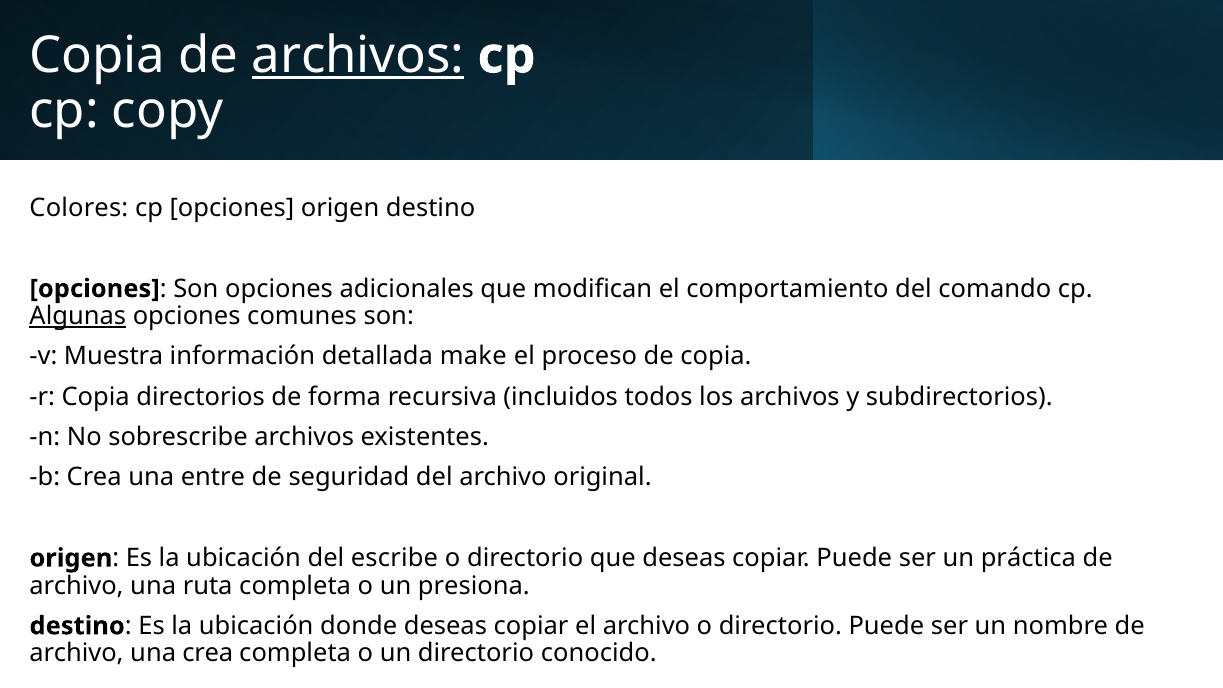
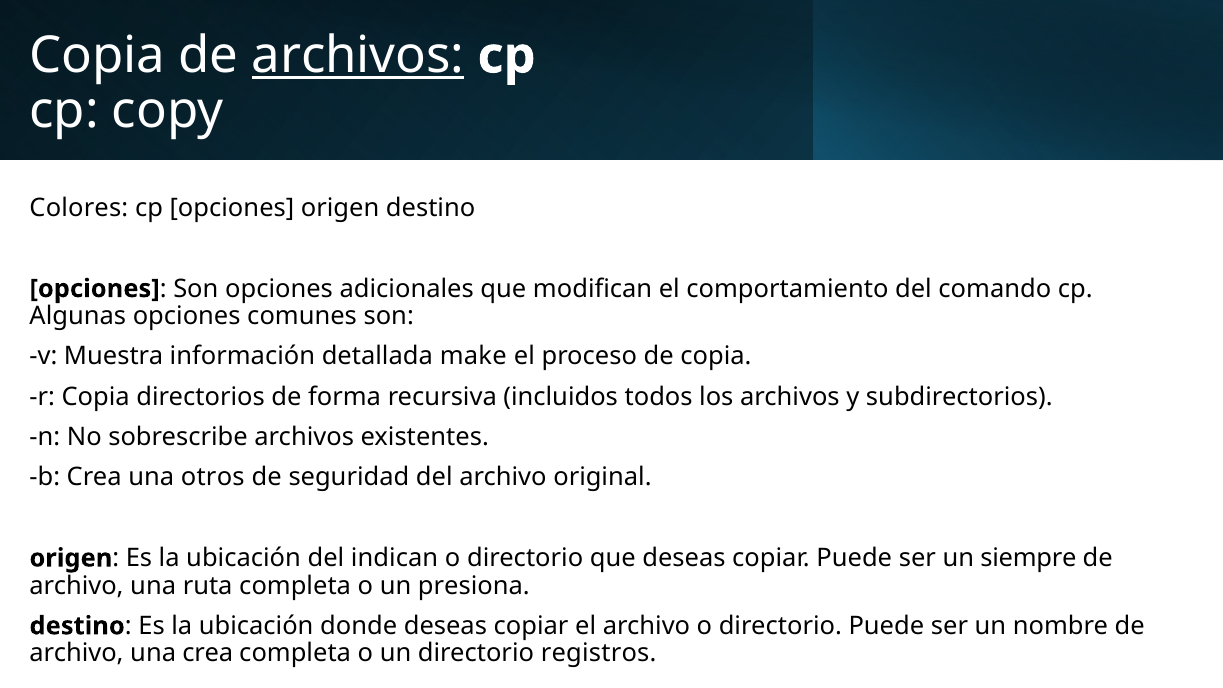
Algunas underline: present -> none
entre: entre -> otros
escribe: escribe -> indican
práctica: práctica -> siempre
conocido: conocido -> registros
